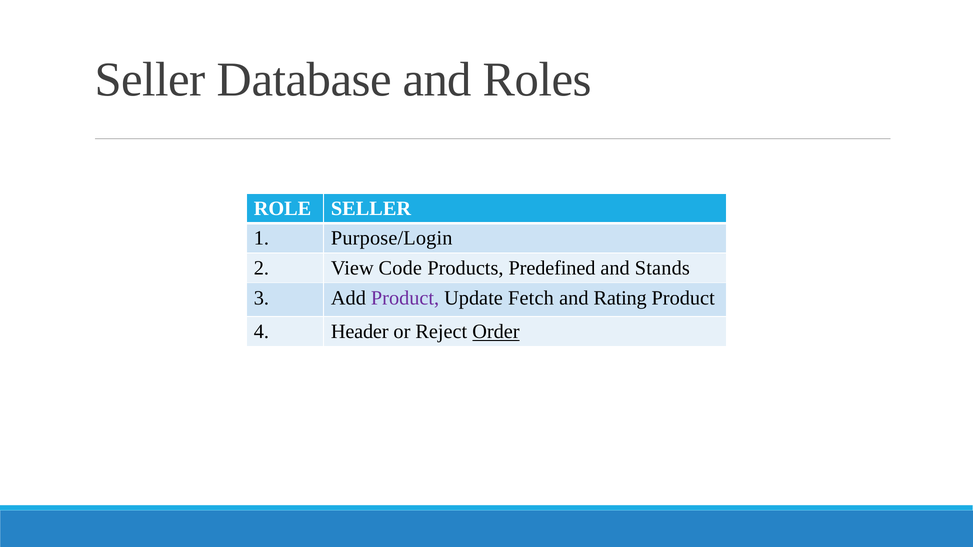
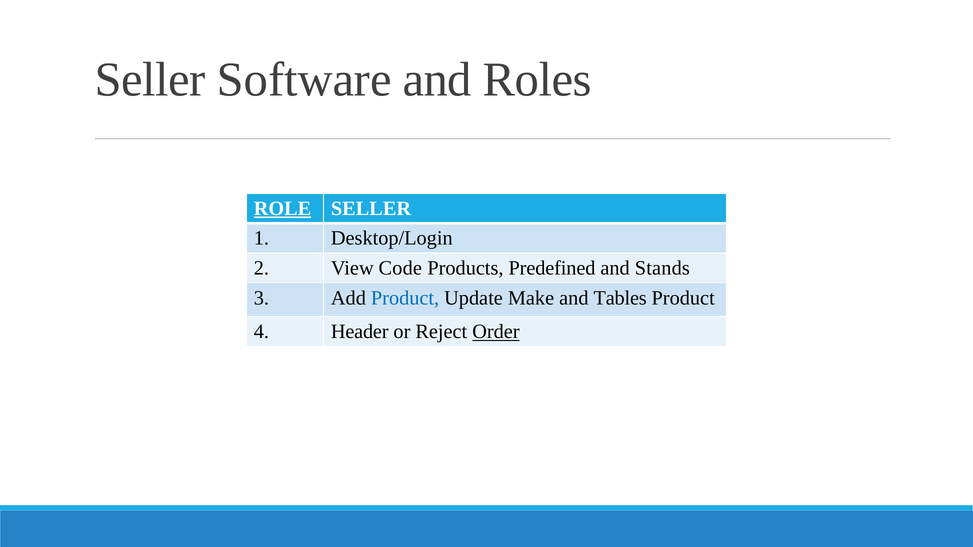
Database: Database -> Software
ROLE underline: none -> present
Purpose/Login: Purpose/Login -> Desktop/Login
Product at (405, 298) colour: purple -> blue
Fetch: Fetch -> Make
Rating: Rating -> Tables
